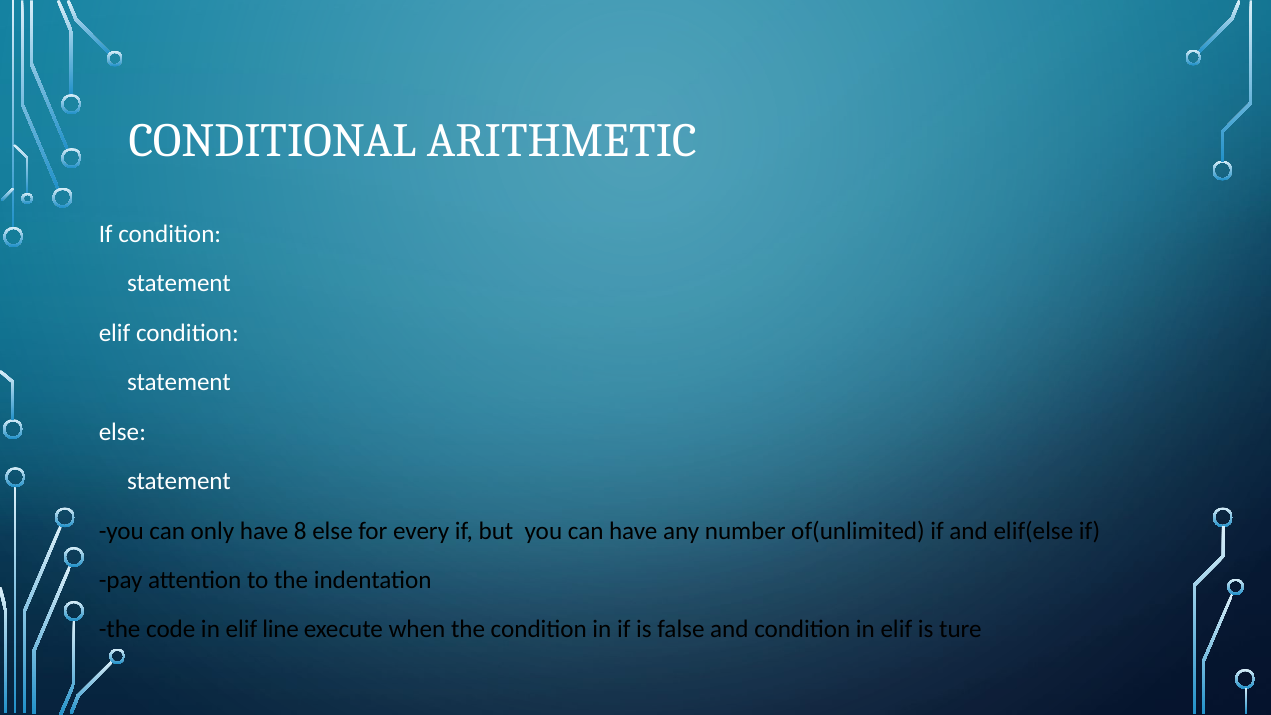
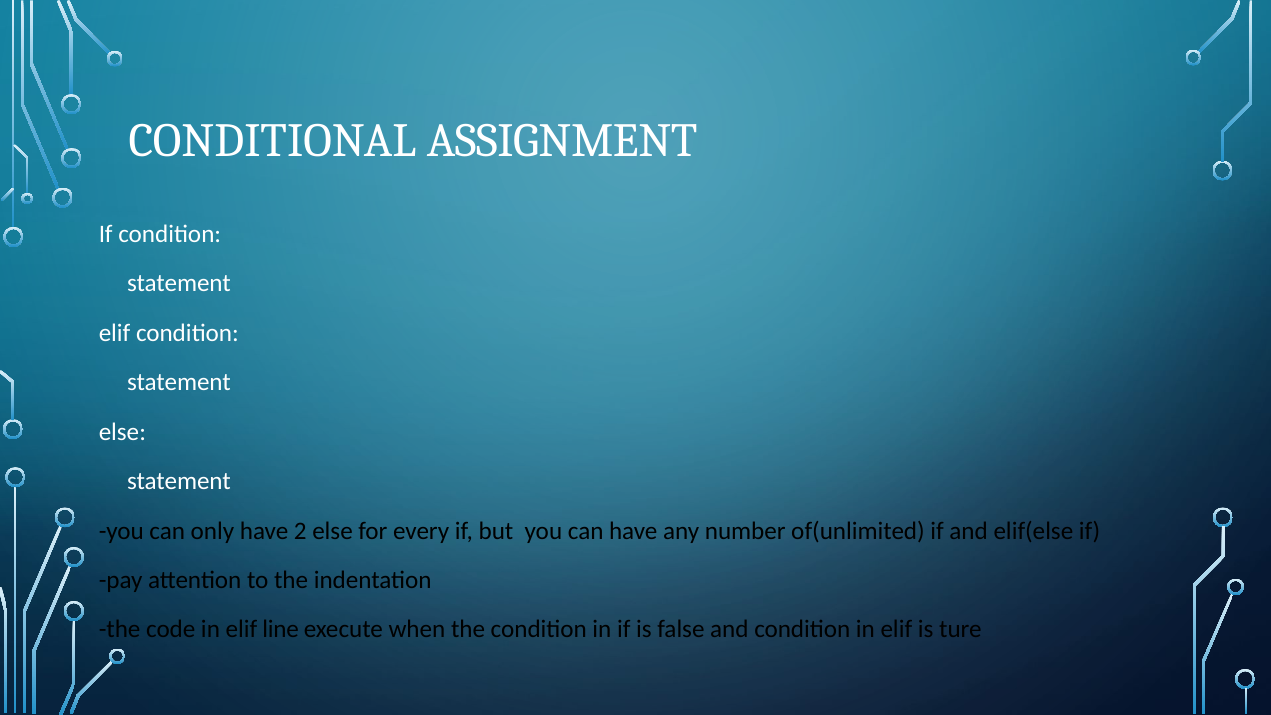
ARITHMETIC: ARITHMETIC -> ASSIGNMENT
8: 8 -> 2
